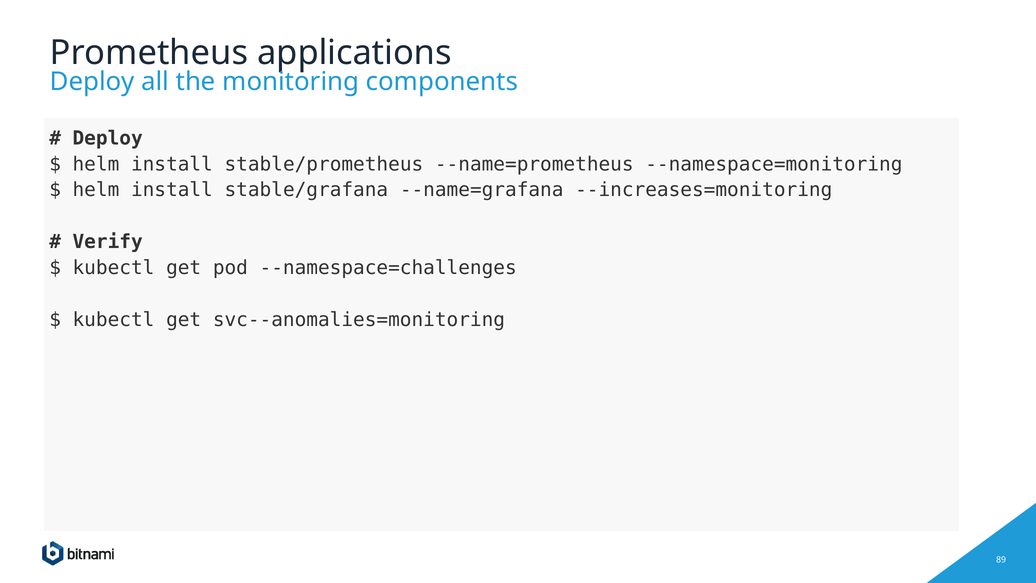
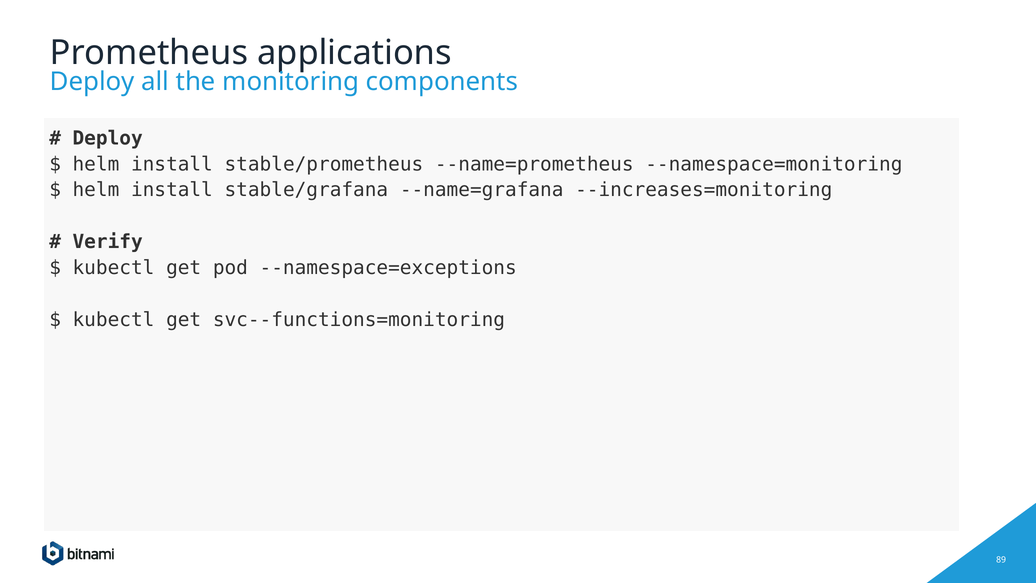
--namespace=challenges: --namespace=challenges -> --namespace=exceptions
svc--anomalies=monitoring: svc--anomalies=monitoring -> svc--functions=monitoring
